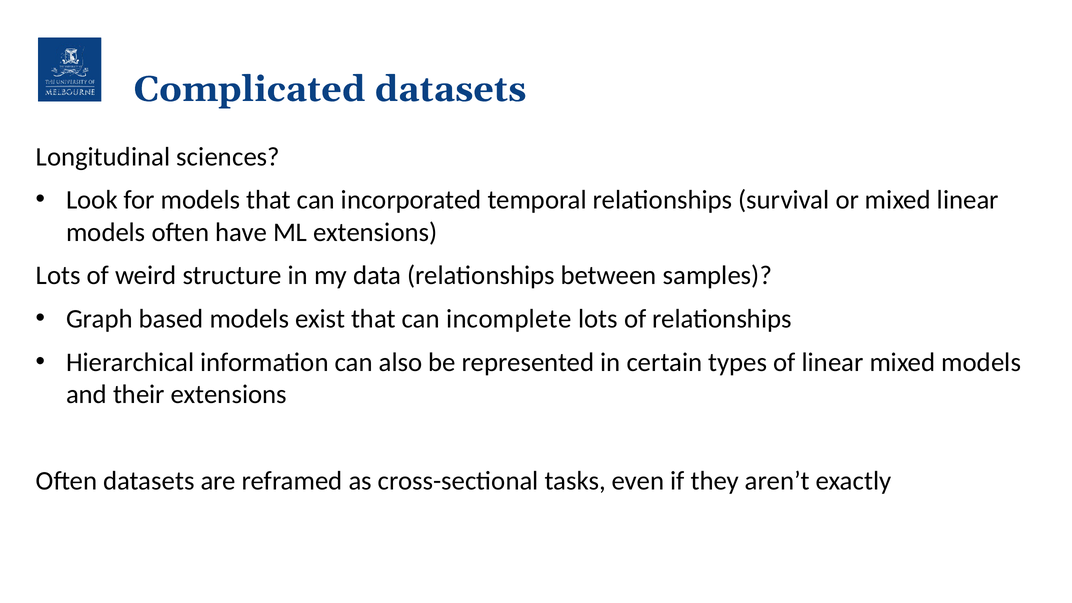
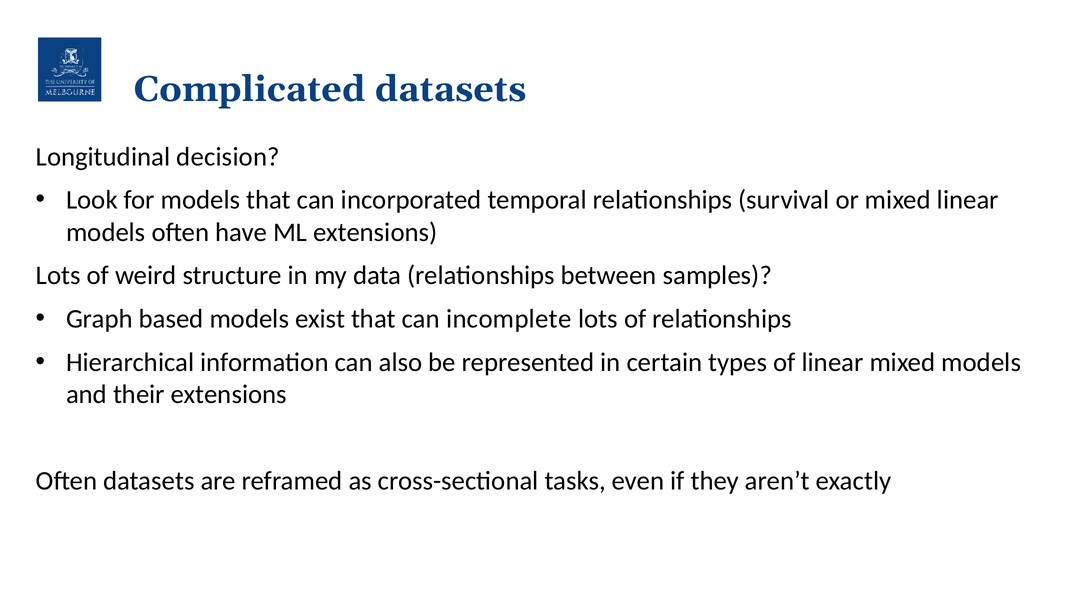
sciences: sciences -> decision
